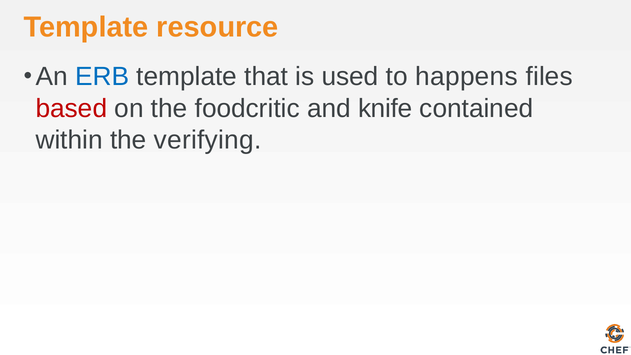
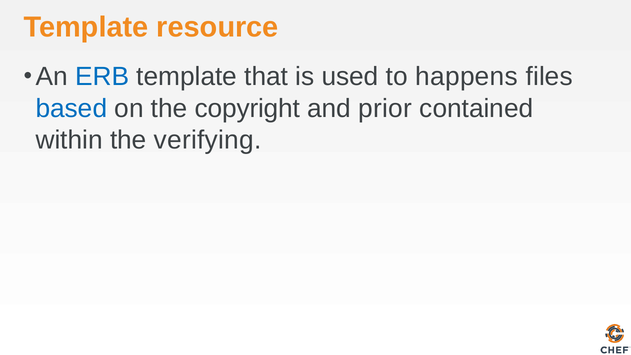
based colour: red -> blue
foodcritic: foodcritic -> copyright
knife: knife -> prior
